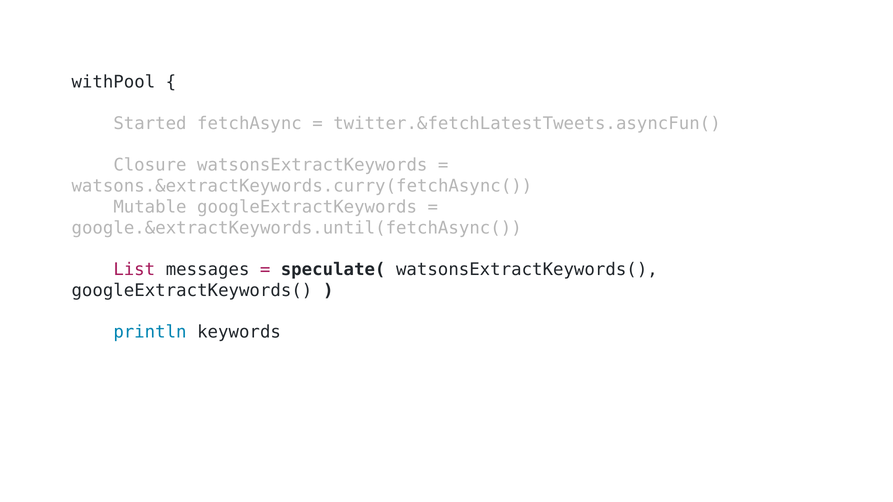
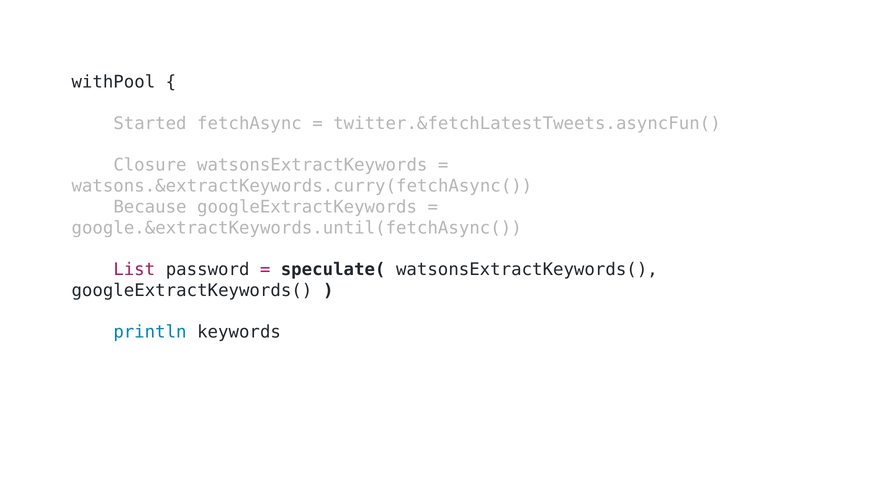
Mutable: Mutable -> Because
messages: messages -> password
